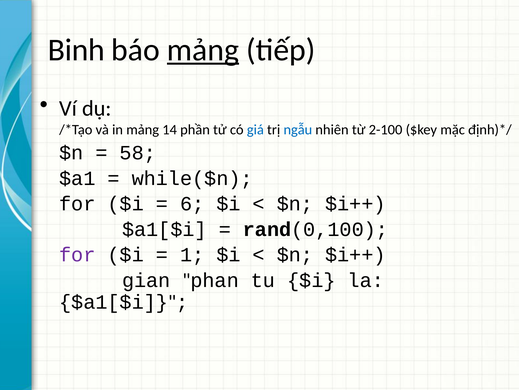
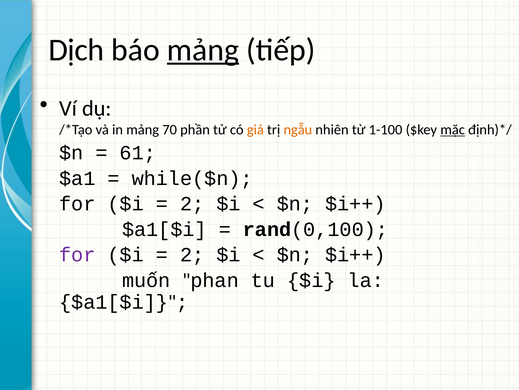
Binh: Binh -> Dịch
14: 14 -> 70
giá colour: blue -> orange
ngẫu colour: blue -> orange
2-100: 2-100 -> 1-100
mặc underline: none -> present
58: 58 -> 61
6 at (192, 204): 6 -> 2
1 at (192, 254): 1 -> 2
gian: gian -> muốn
